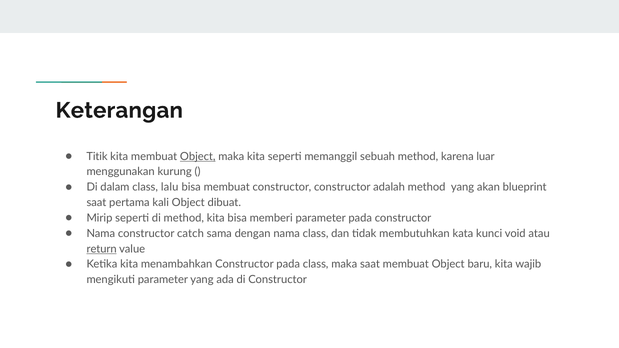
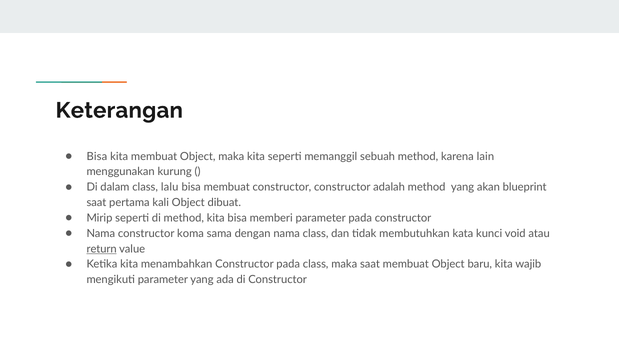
Titik at (97, 156): Titik -> Bisa
Object at (198, 156) underline: present -> none
luar: luar -> lain
catch: catch -> koma
